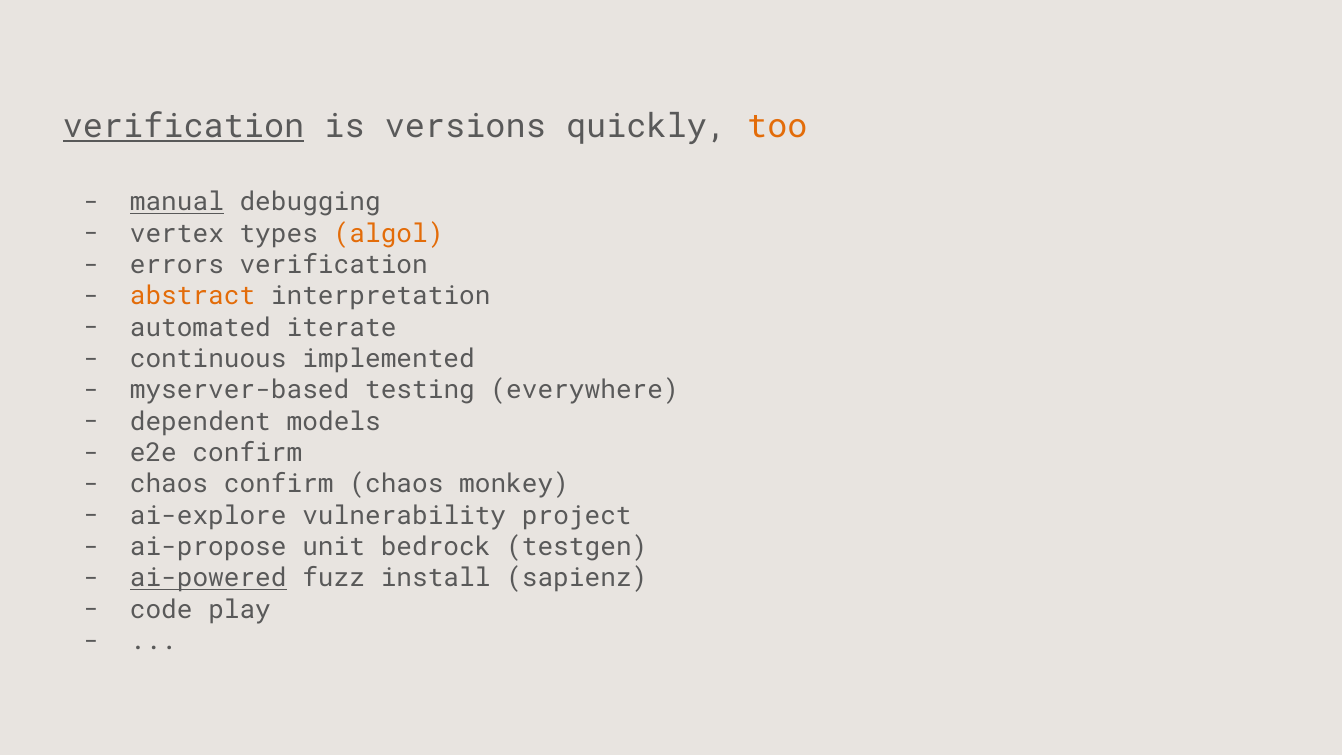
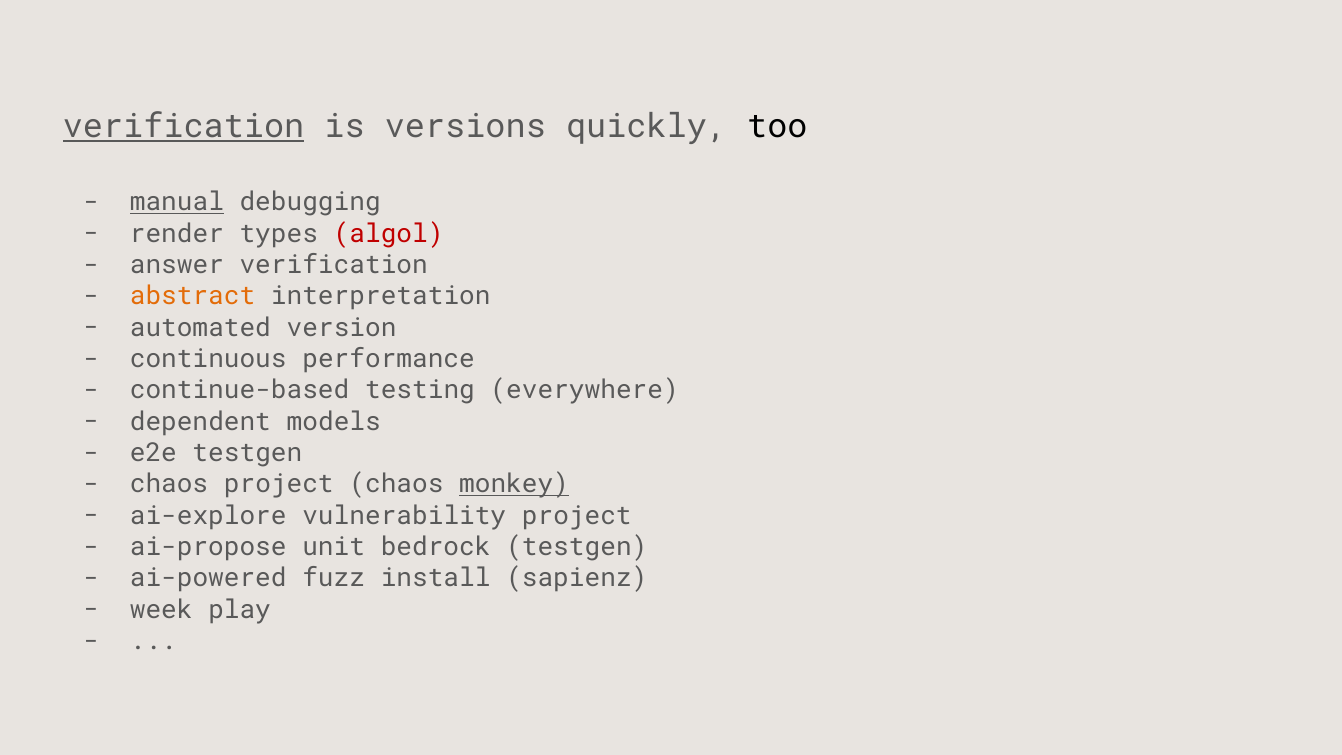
too colour: orange -> black
vertex: vertex -> render
algol colour: orange -> red
errors: errors -> answer
iterate: iterate -> version
implemented: implemented -> performance
myserver-based: myserver-based -> continue-based
e2e confirm: confirm -> testgen
chaos confirm: confirm -> project
monkey underline: none -> present
ai-powered underline: present -> none
code: code -> week
